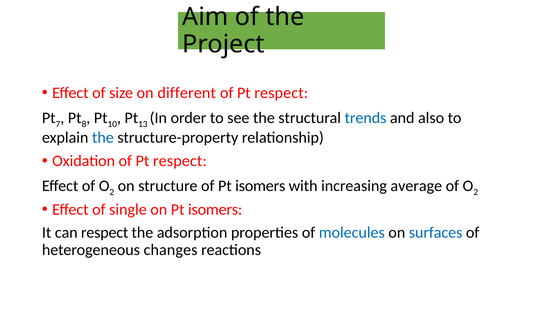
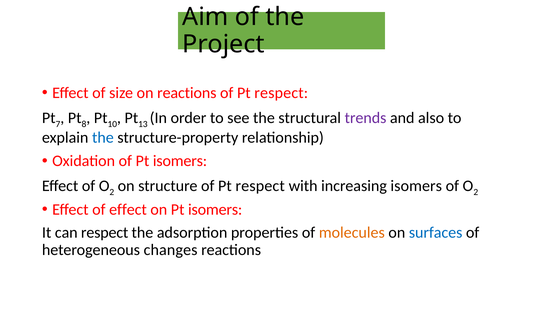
on different: different -> reactions
trends colour: blue -> purple
Oxidation of Pt respect: respect -> isomers
structure of Pt isomers: isomers -> respect
increasing average: average -> isomers
of single: single -> effect
molecules colour: blue -> orange
